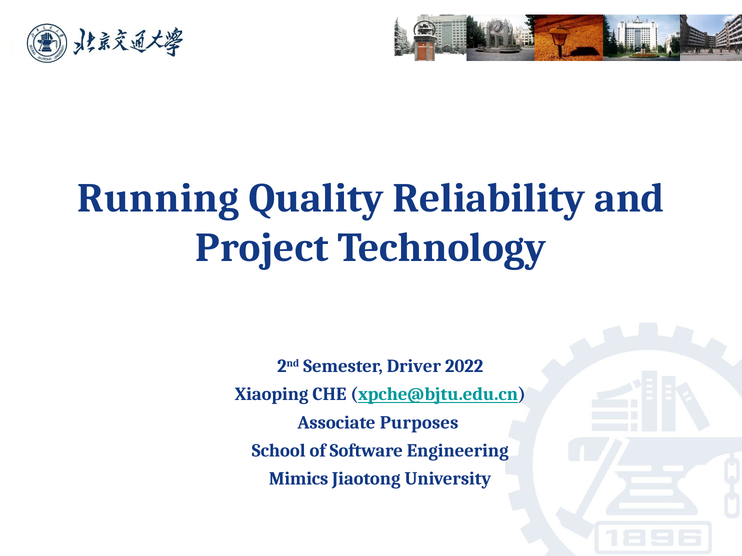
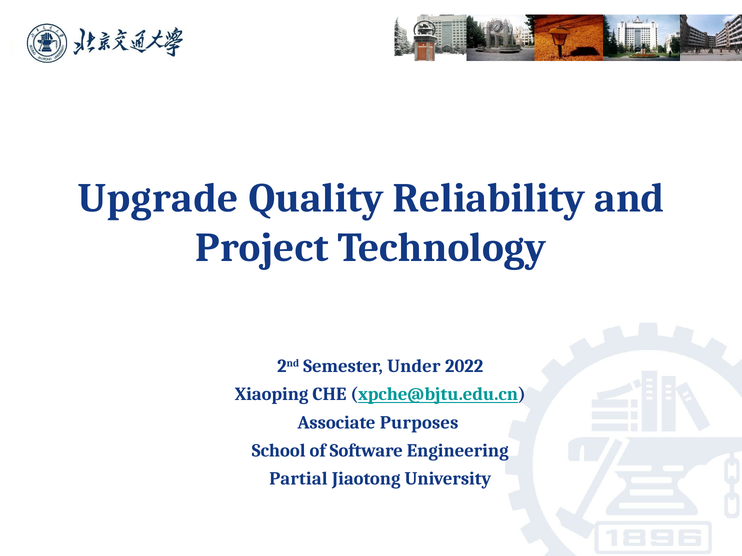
Running: Running -> Upgrade
Driver: Driver -> Under
Mimics: Mimics -> Partial
